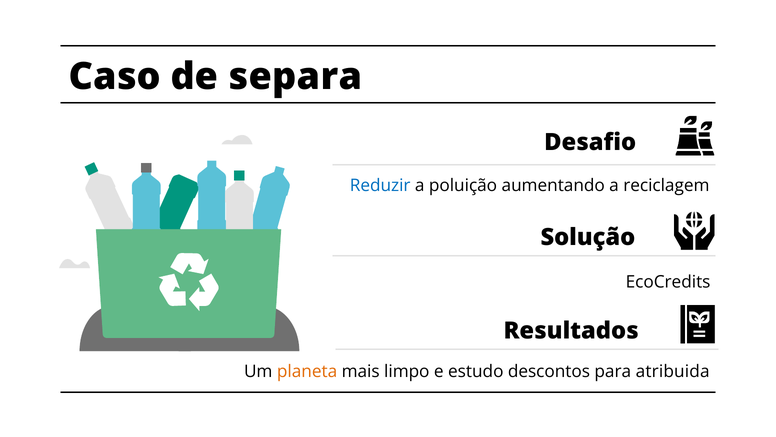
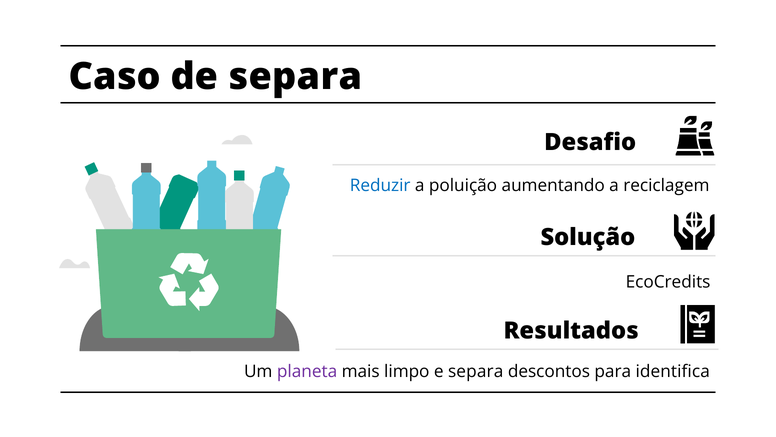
planeta colour: orange -> purple
e estudo: estudo -> separa
atribuida: atribuida -> identifica
